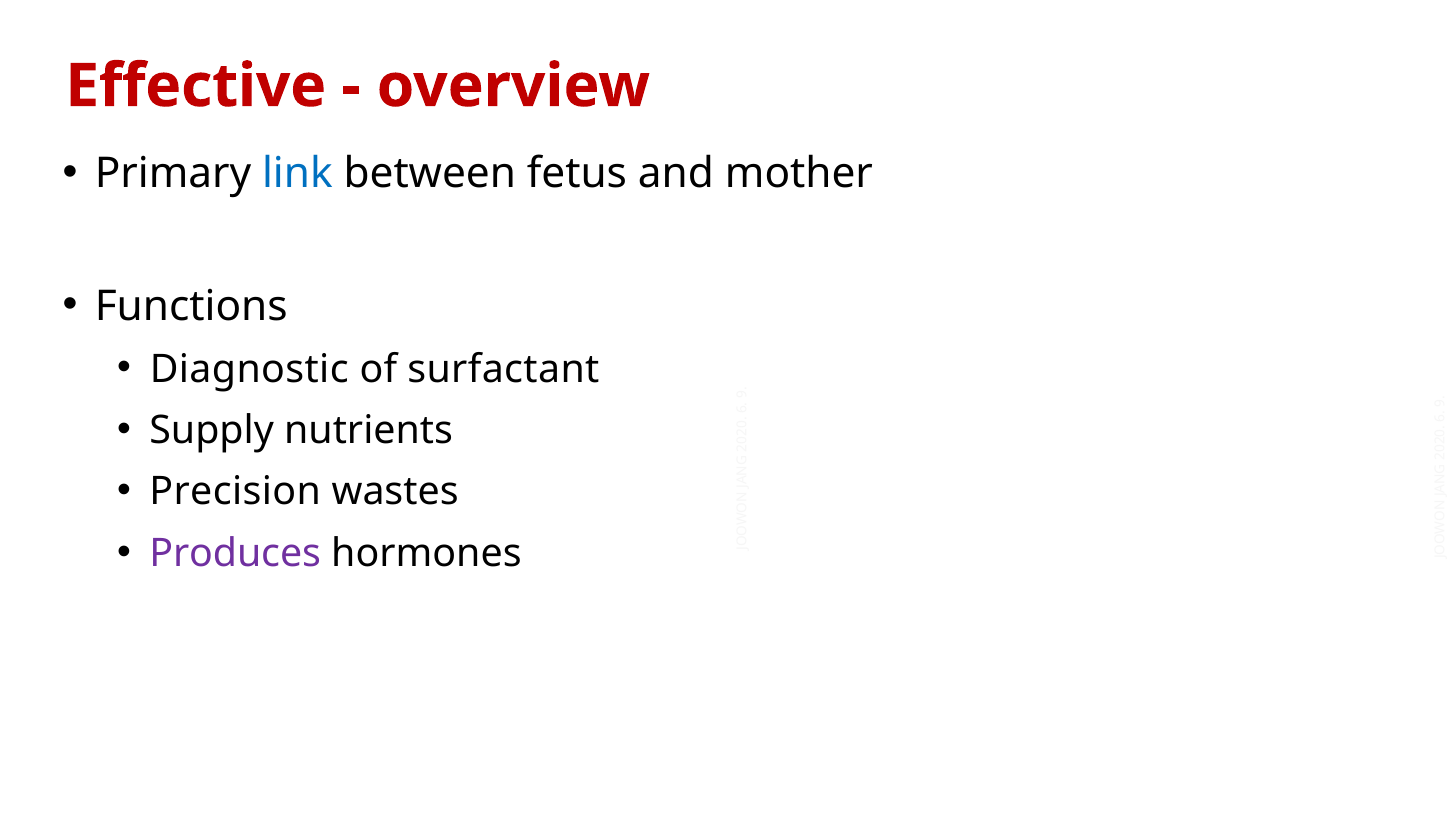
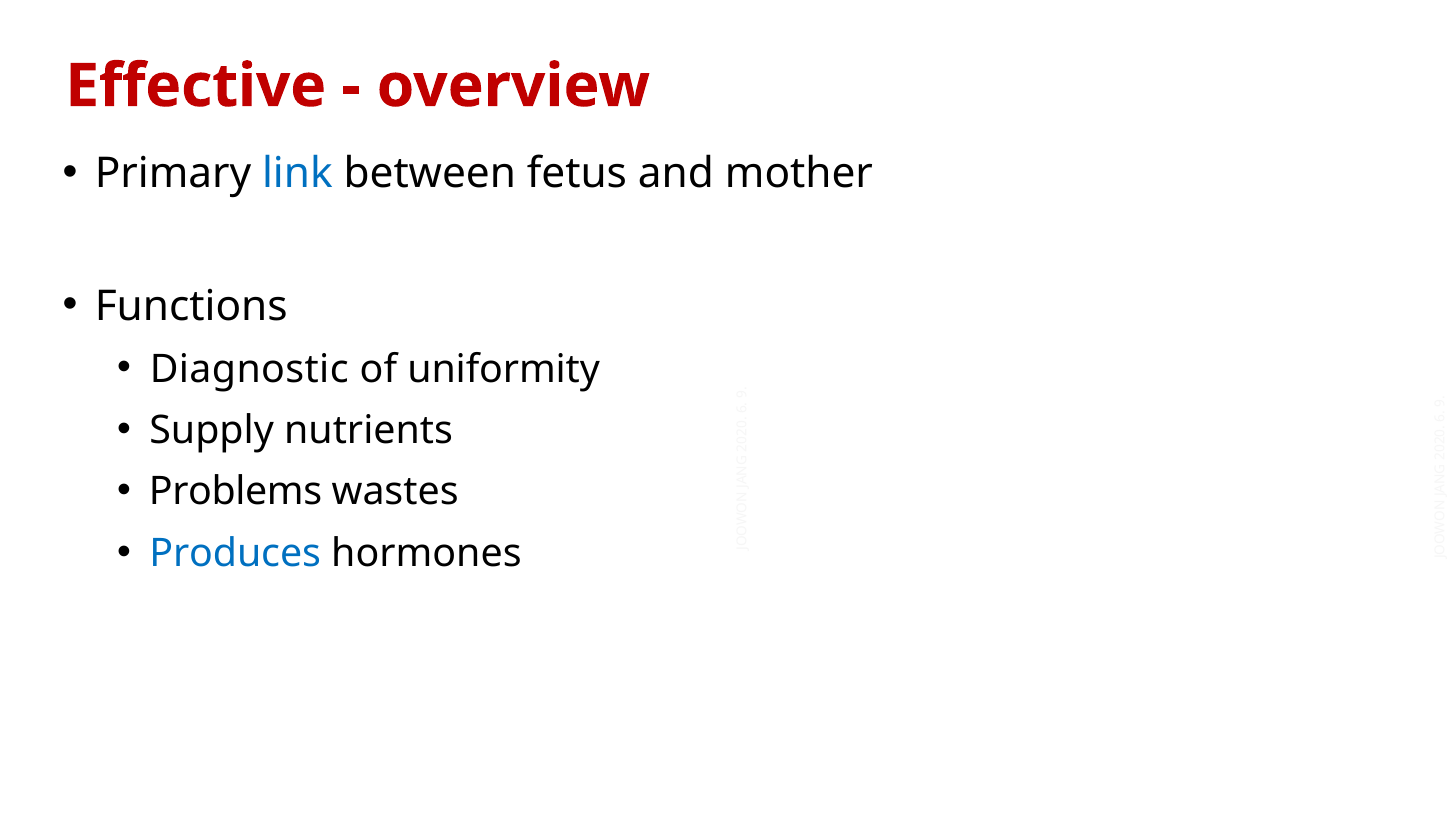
surfactant: surfactant -> uniformity
Precision: Precision -> Problems
Produces colour: purple -> blue
